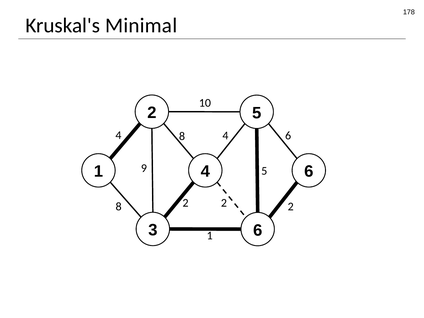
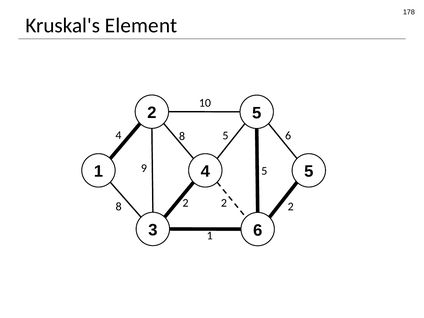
Minimal: Minimal -> Element
8 4: 4 -> 5
4 6: 6 -> 5
